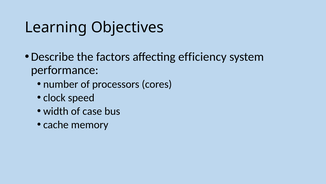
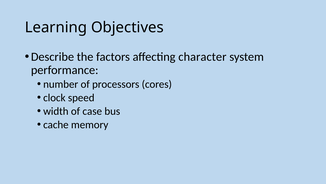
efficiency: efficiency -> character
